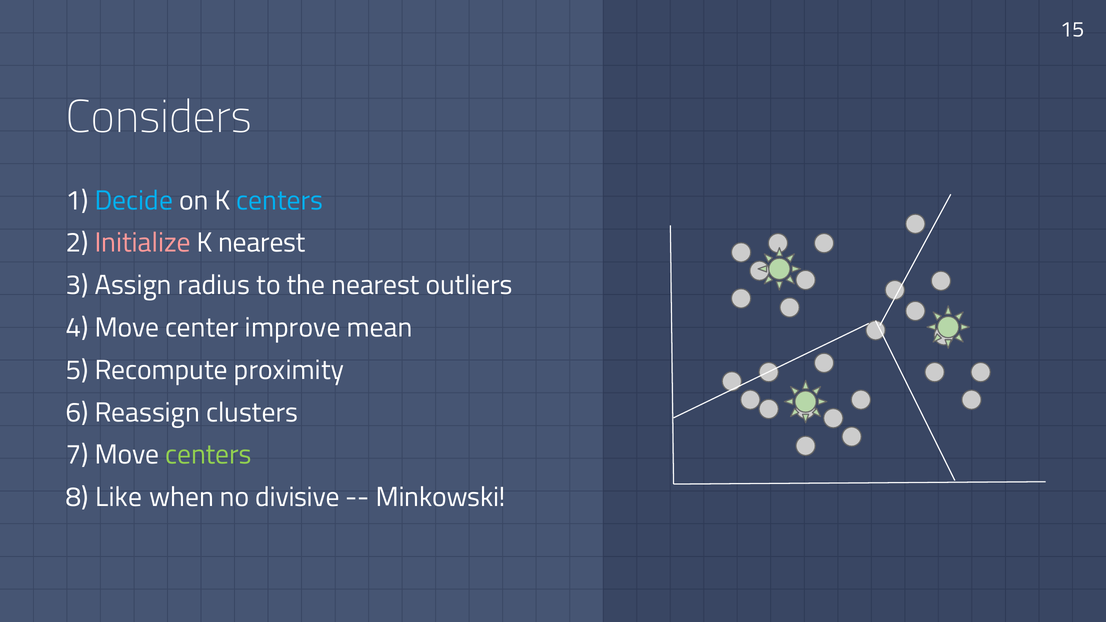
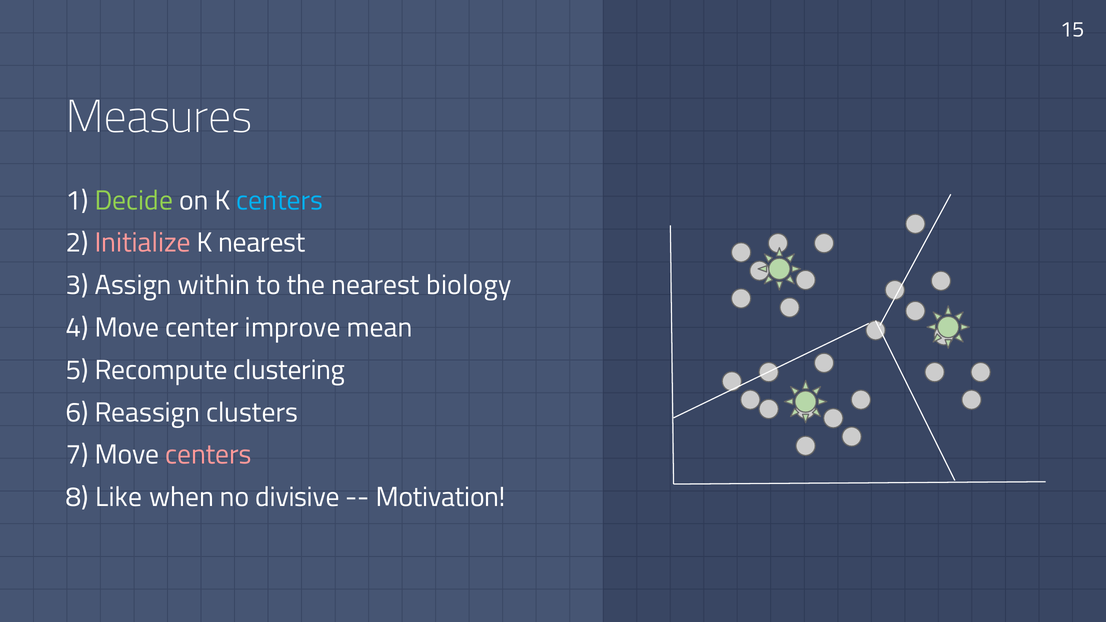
Considers: Considers -> Measures
Decide colour: light blue -> light green
radius: radius -> within
outliers: outliers -> biology
proximity: proximity -> clustering
centers at (208, 455) colour: light green -> pink
Minkowski: Minkowski -> Motivation
